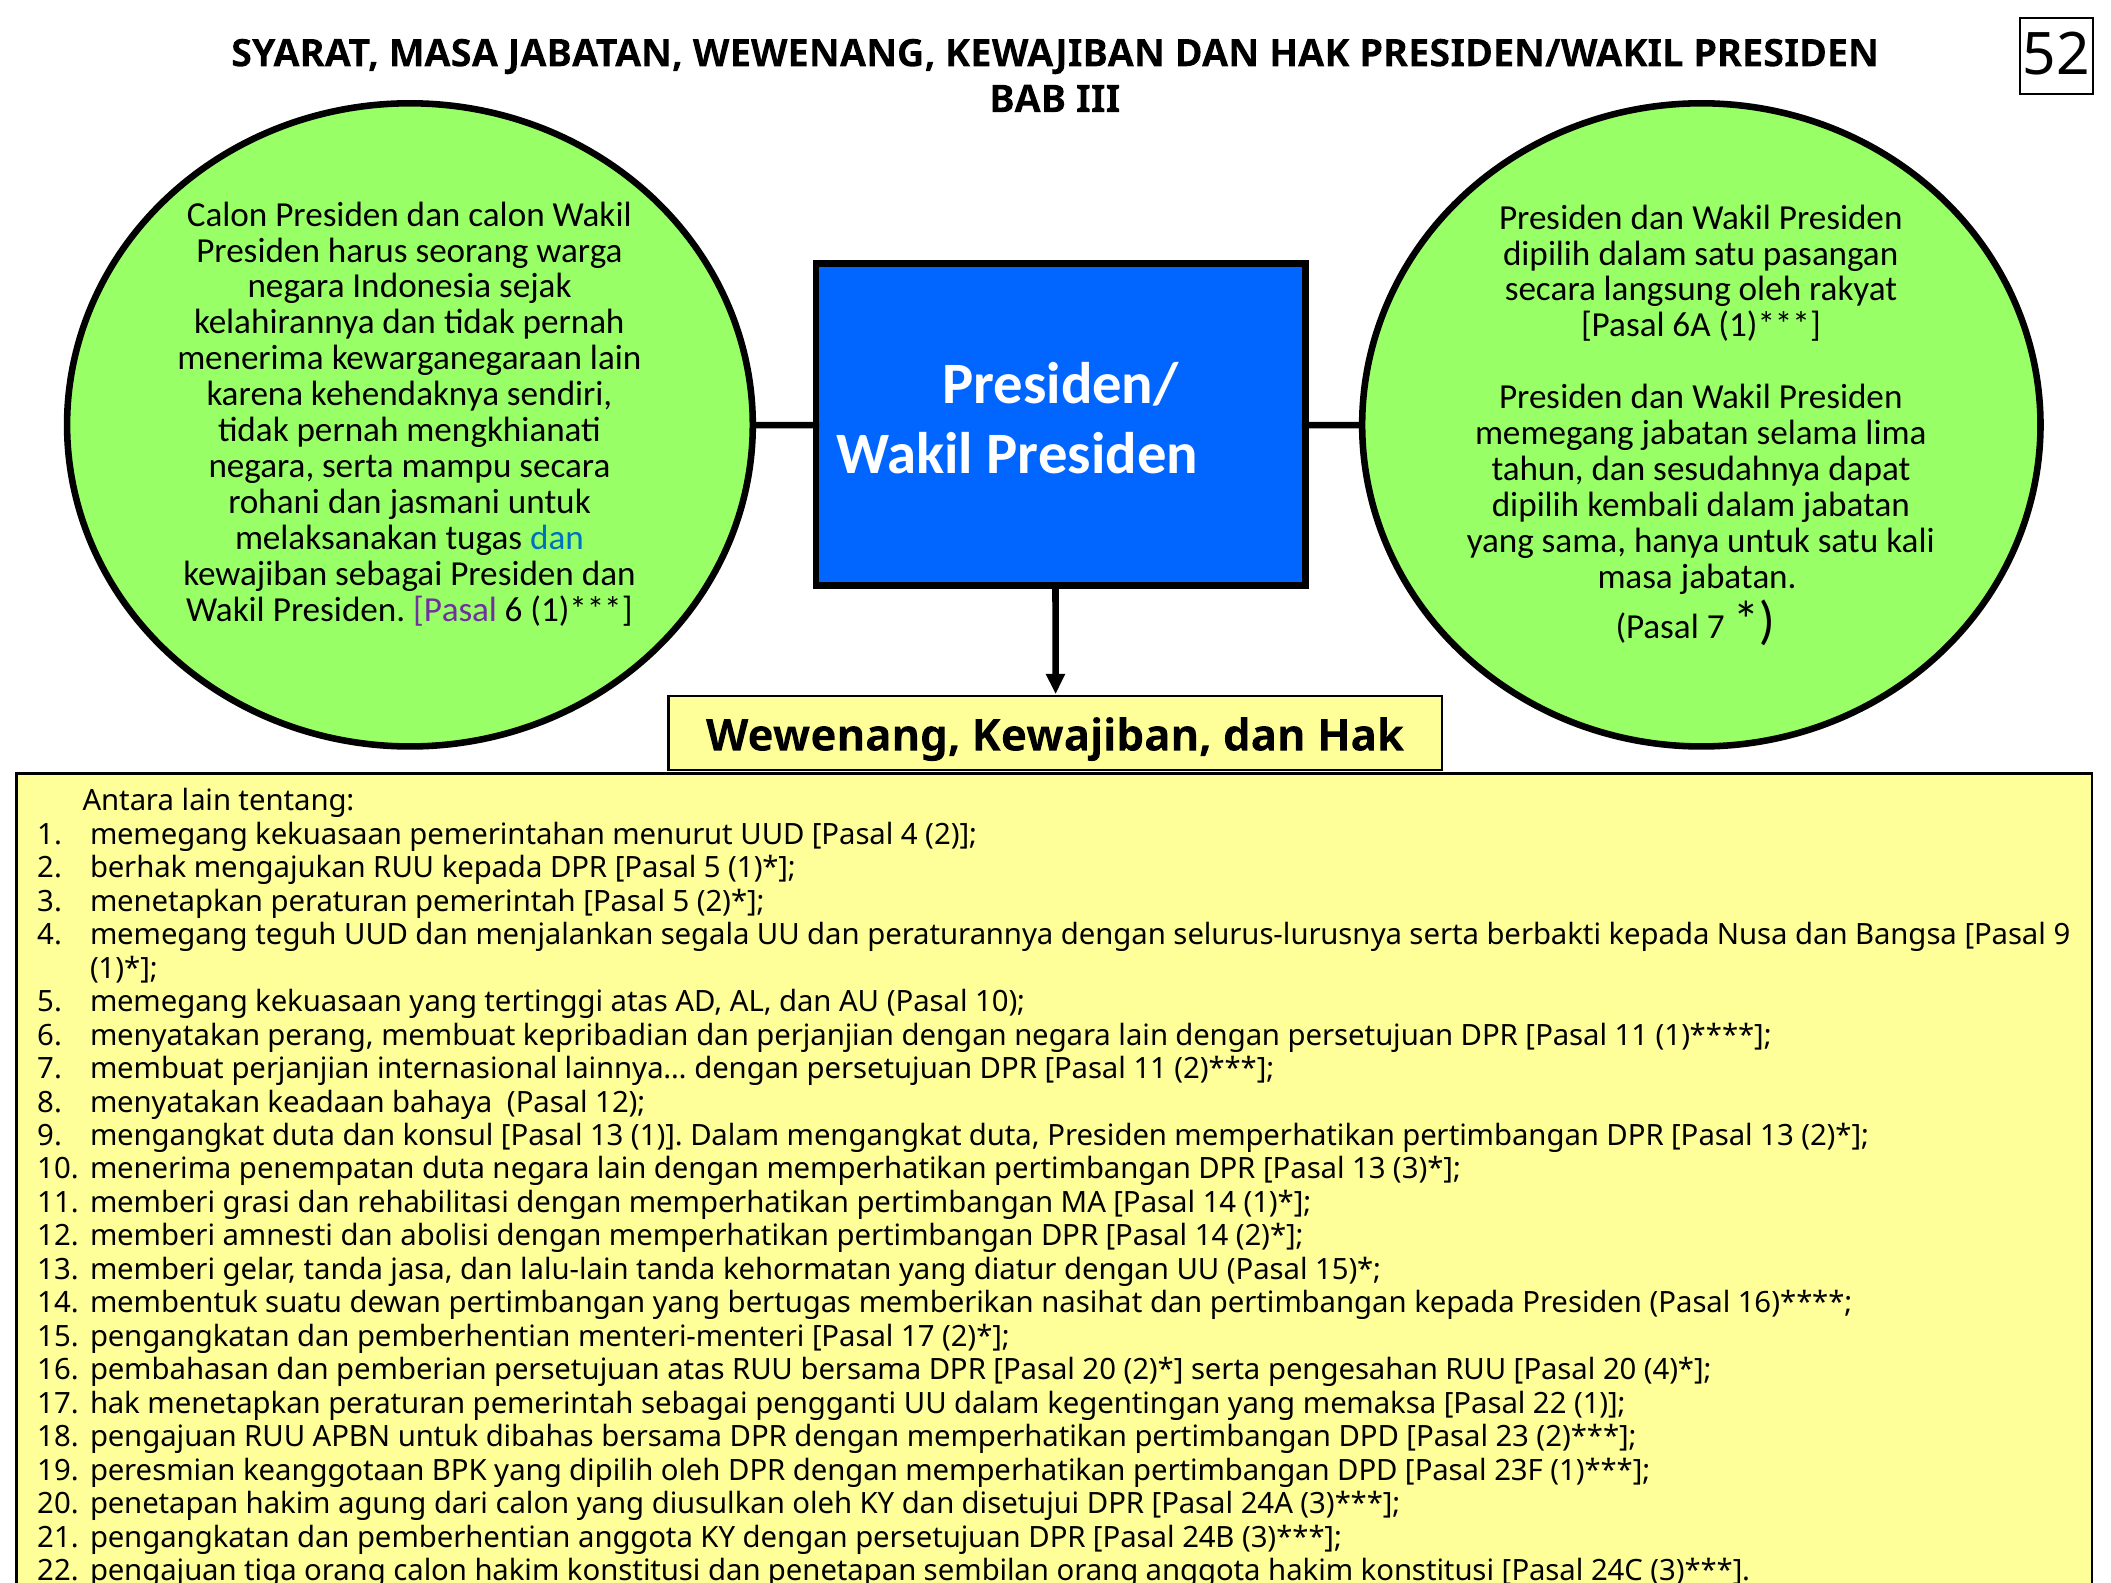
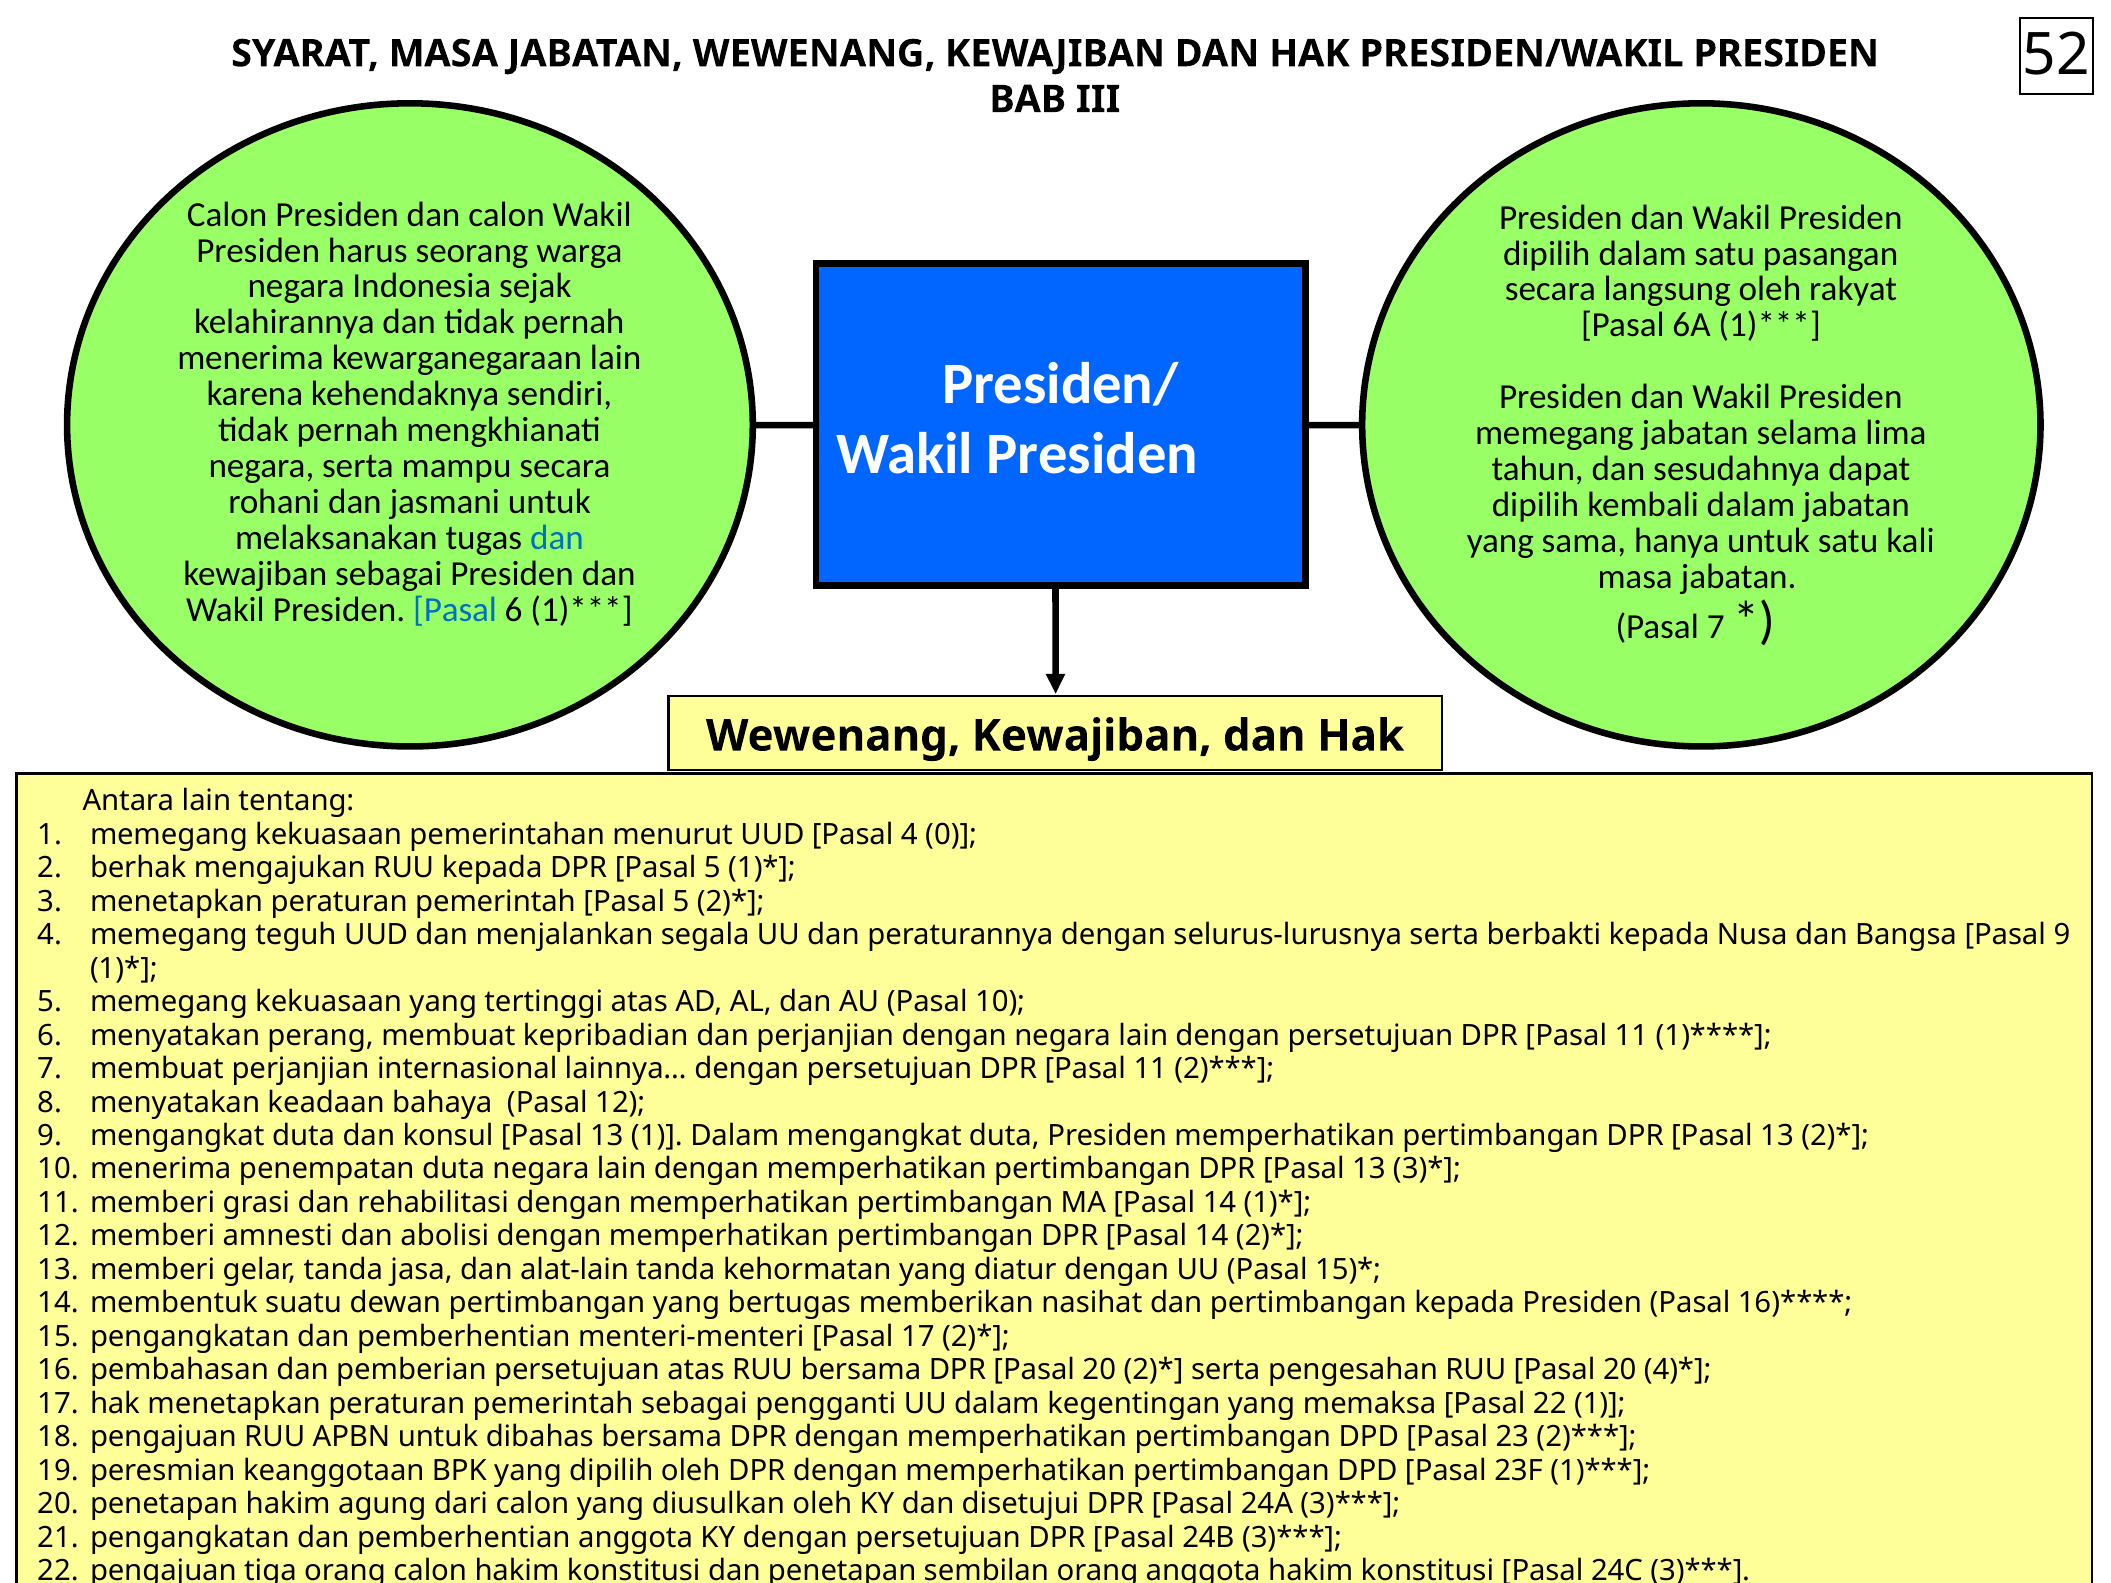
Pasal at (455, 610) colour: purple -> blue
4 2: 2 -> 0
lalu-lain: lalu-lain -> alat-lain
